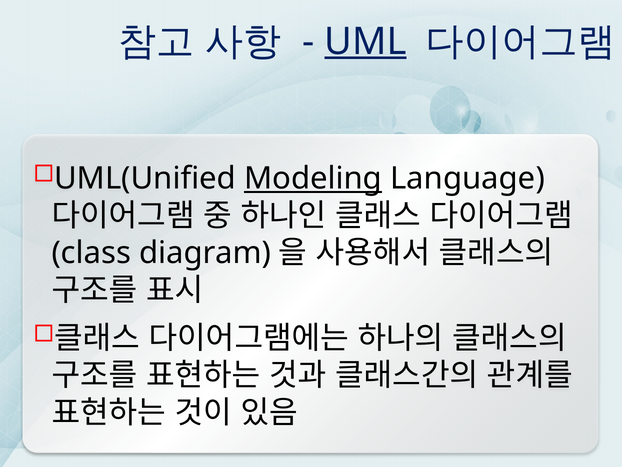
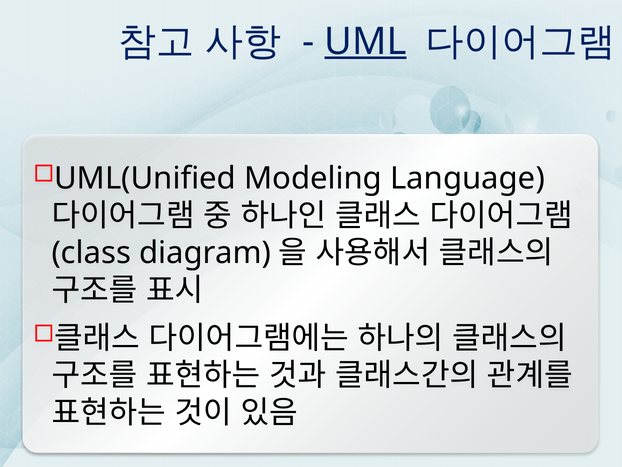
Modeling underline: present -> none
